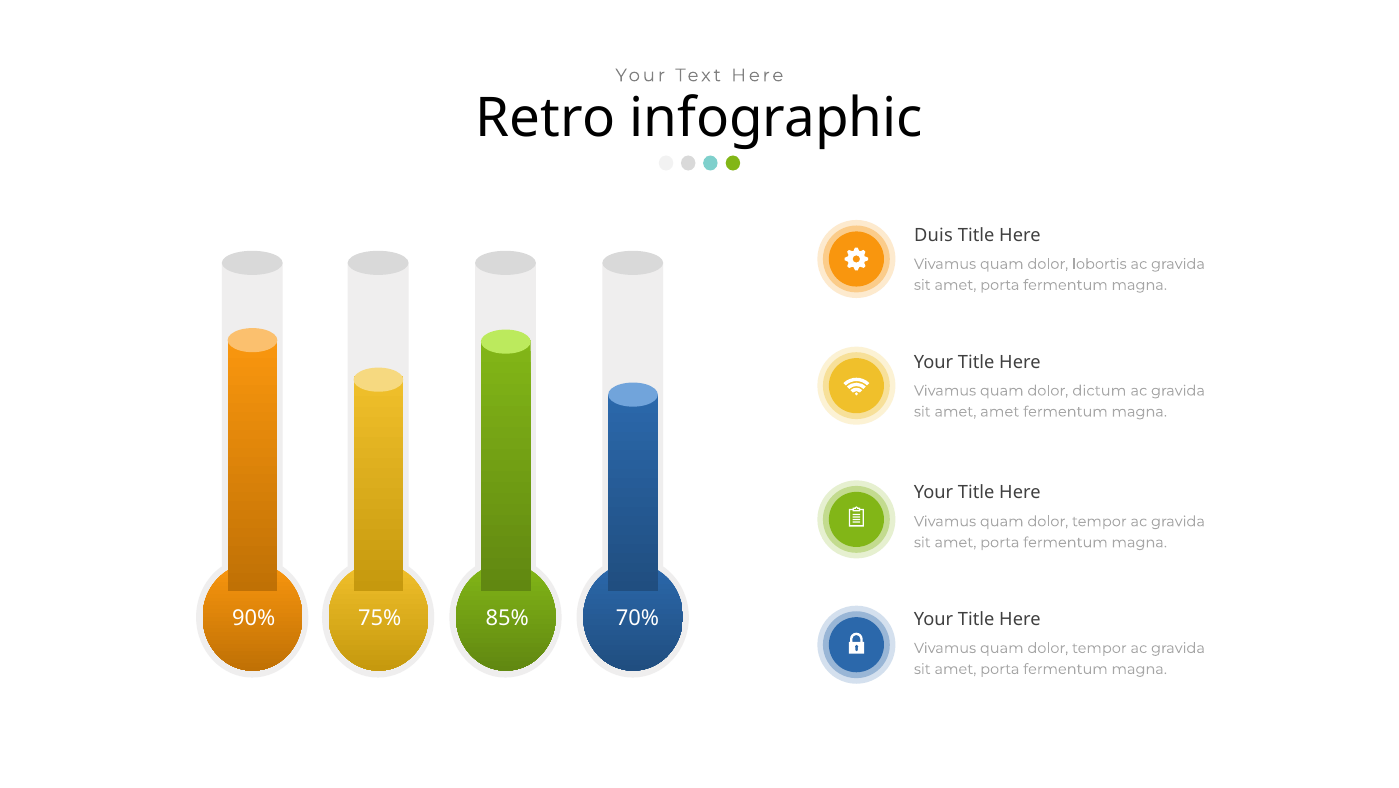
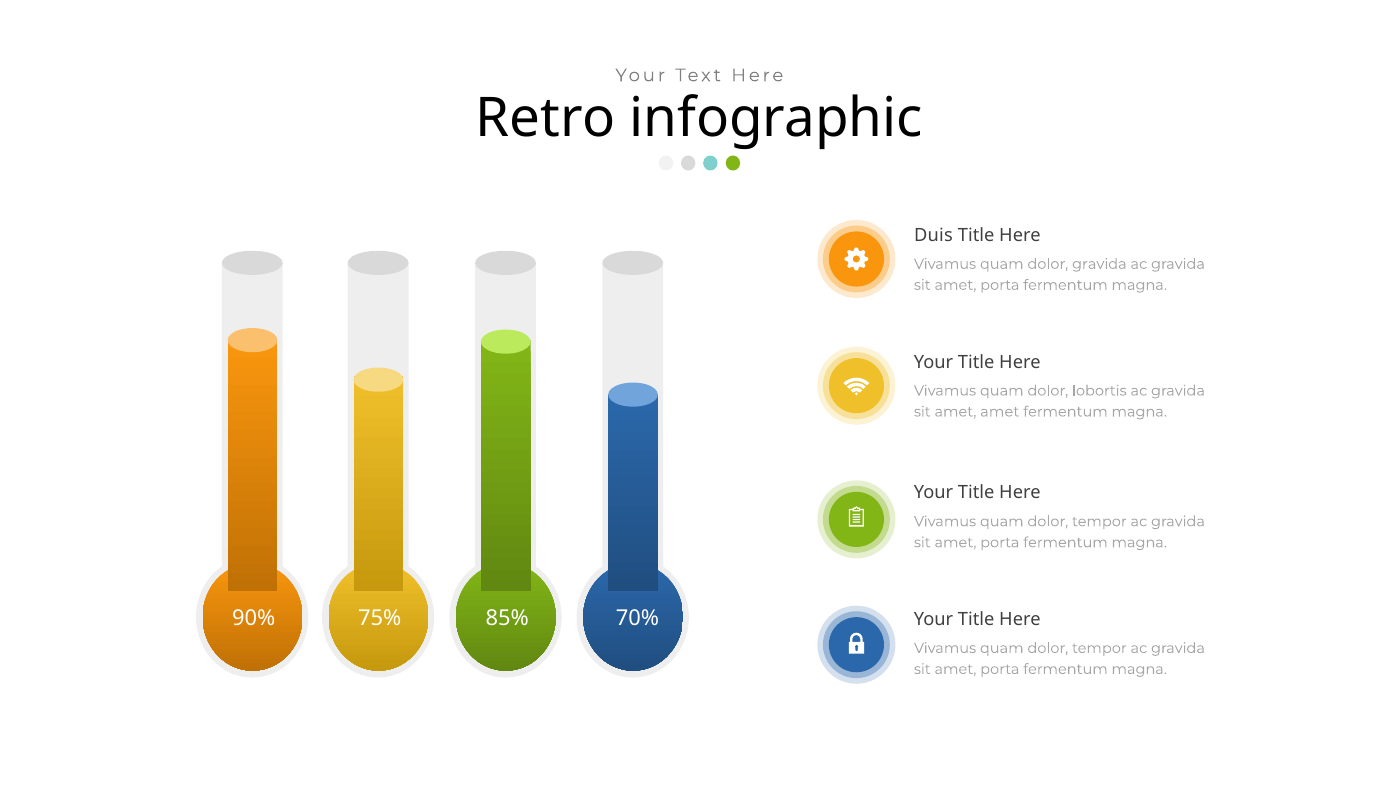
dolor lobortis: lobortis -> gravida
dictum: dictum -> lobortis
